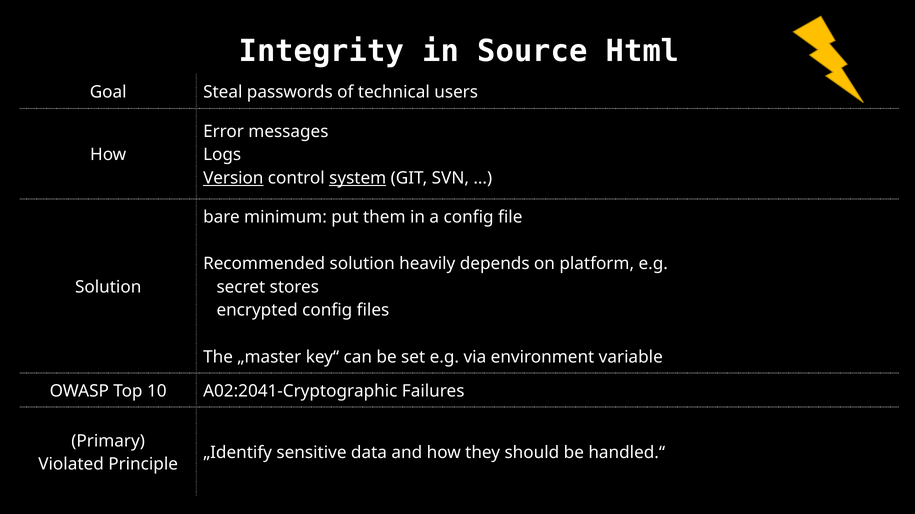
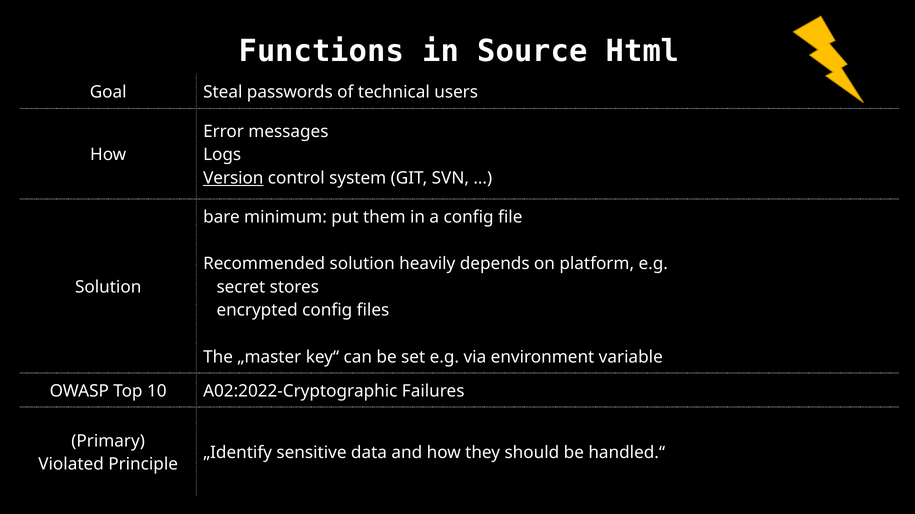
Integrity: Integrity -> Functions
system underline: present -> none
A02:2041-Cryptographic: A02:2041-Cryptographic -> A02:2022-Cryptographic
